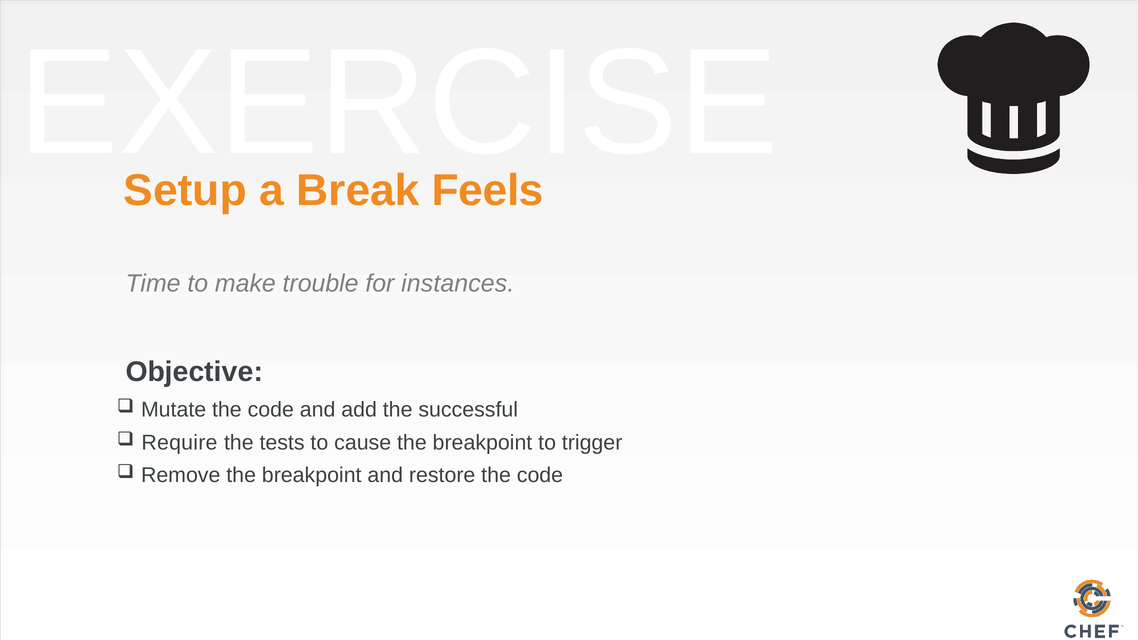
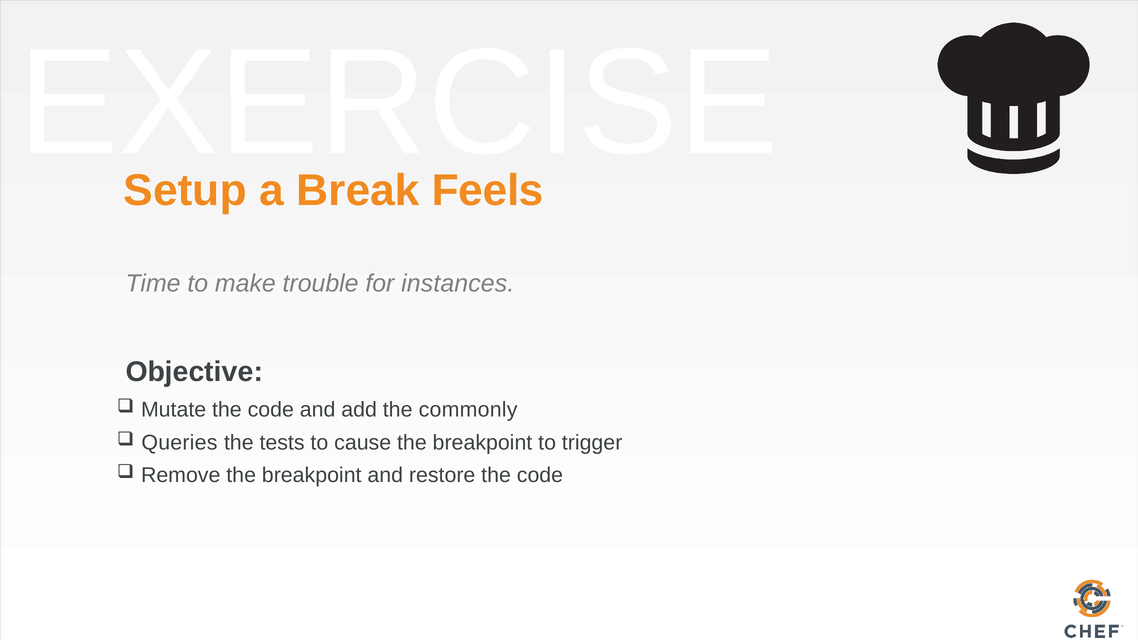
successful: successful -> commonly
Require: Require -> Queries
